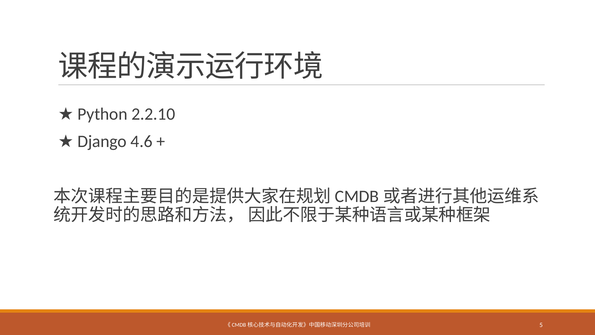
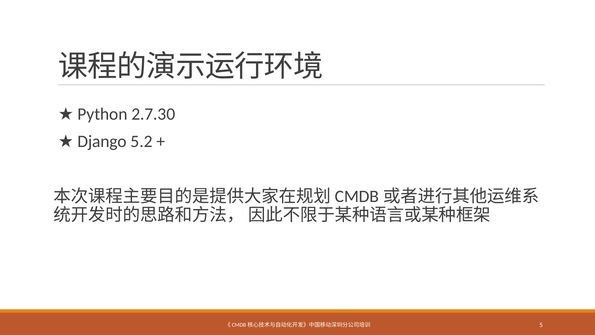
2.2.10: 2.2.10 -> 2.7.30
4.6: 4.6 -> 5.2
